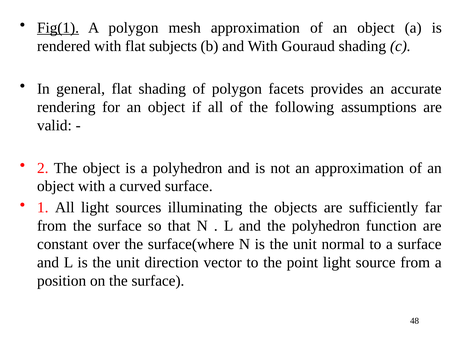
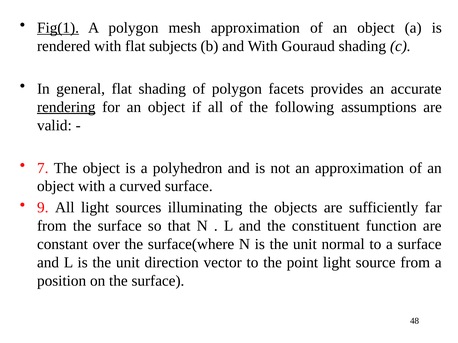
rendering underline: none -> present
2: 2 -> 7
1: 1 -> 9
the polyhedron: polyhedron -> constituent
